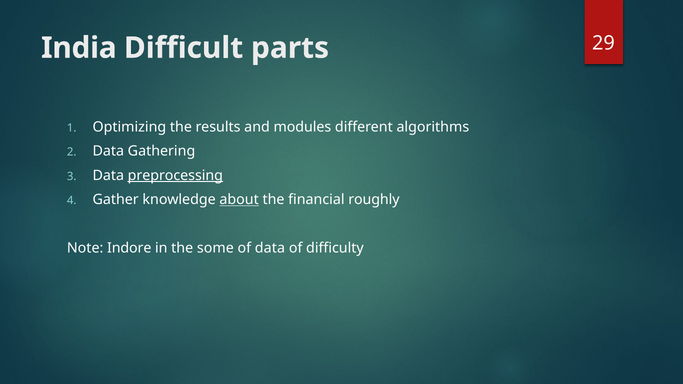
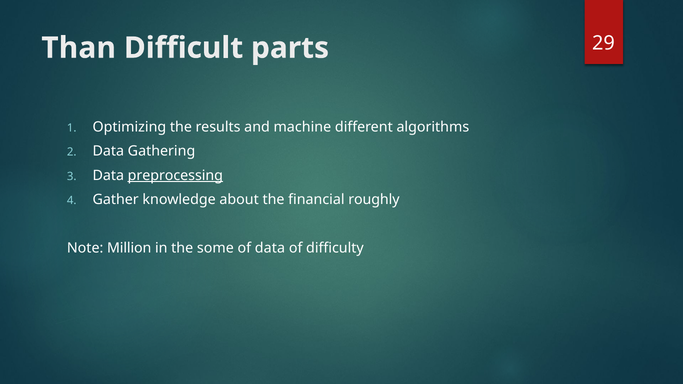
India: India -> Than
modules: modules -> machine
about underline: present -> none
Indore: Indore -> Million
